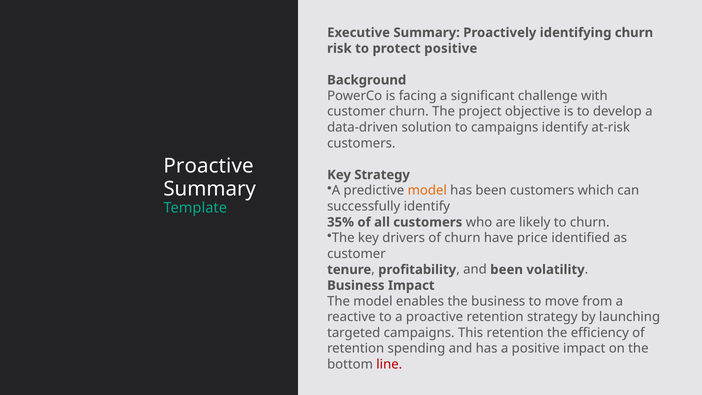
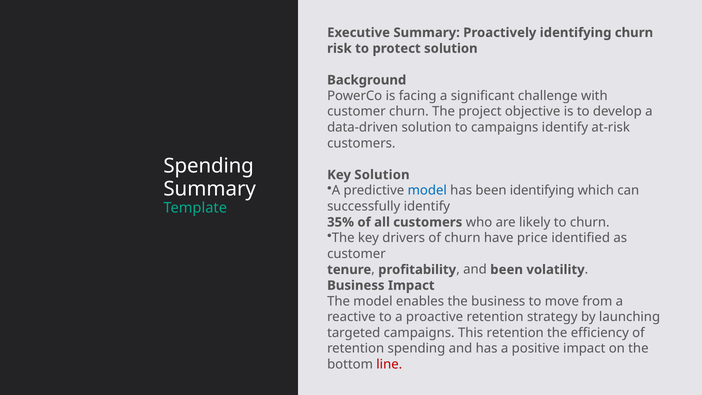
protect positive: positive -> solution
Proactive at (209, 166): Proactive -> Spending
Key Strategy: Strategy -> Solution
model at (427, 191) colour: orange -> blue
been customers: customers -> identifying
